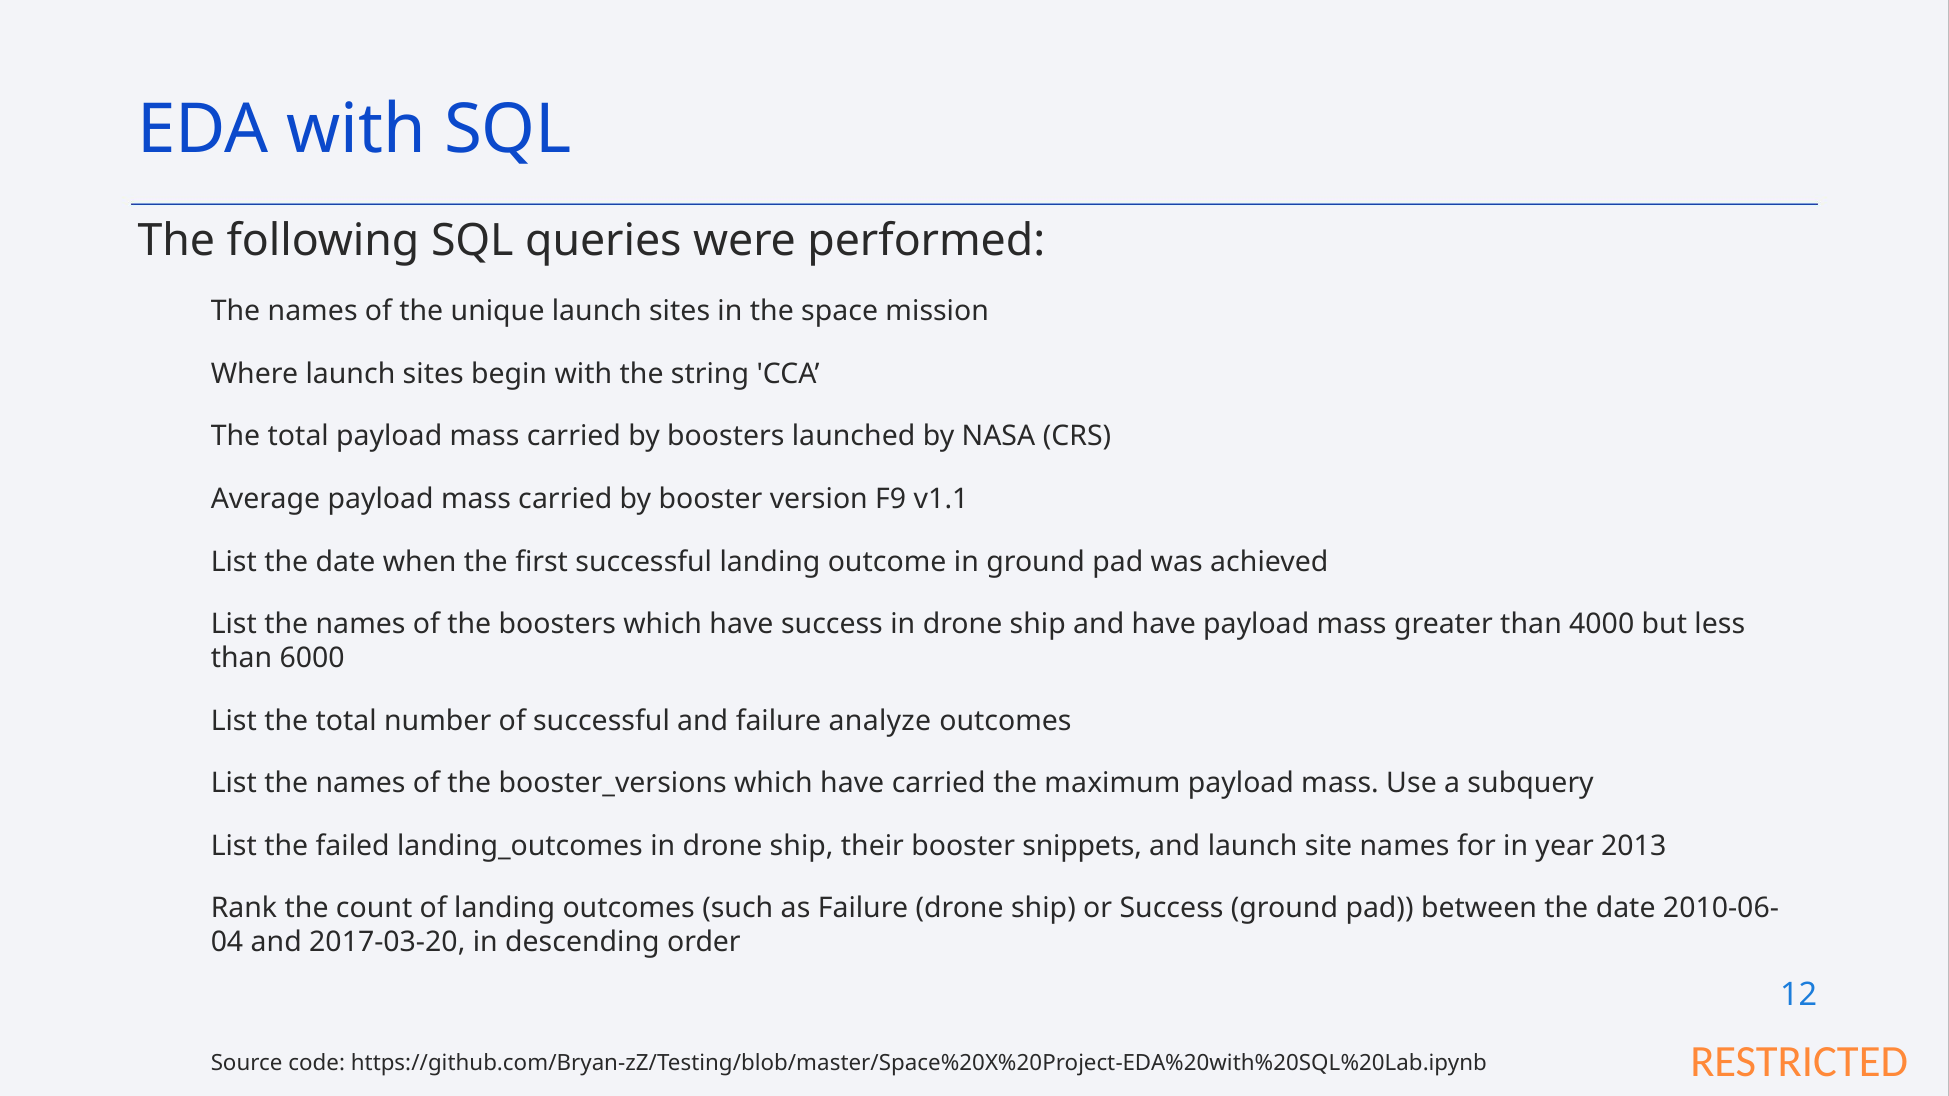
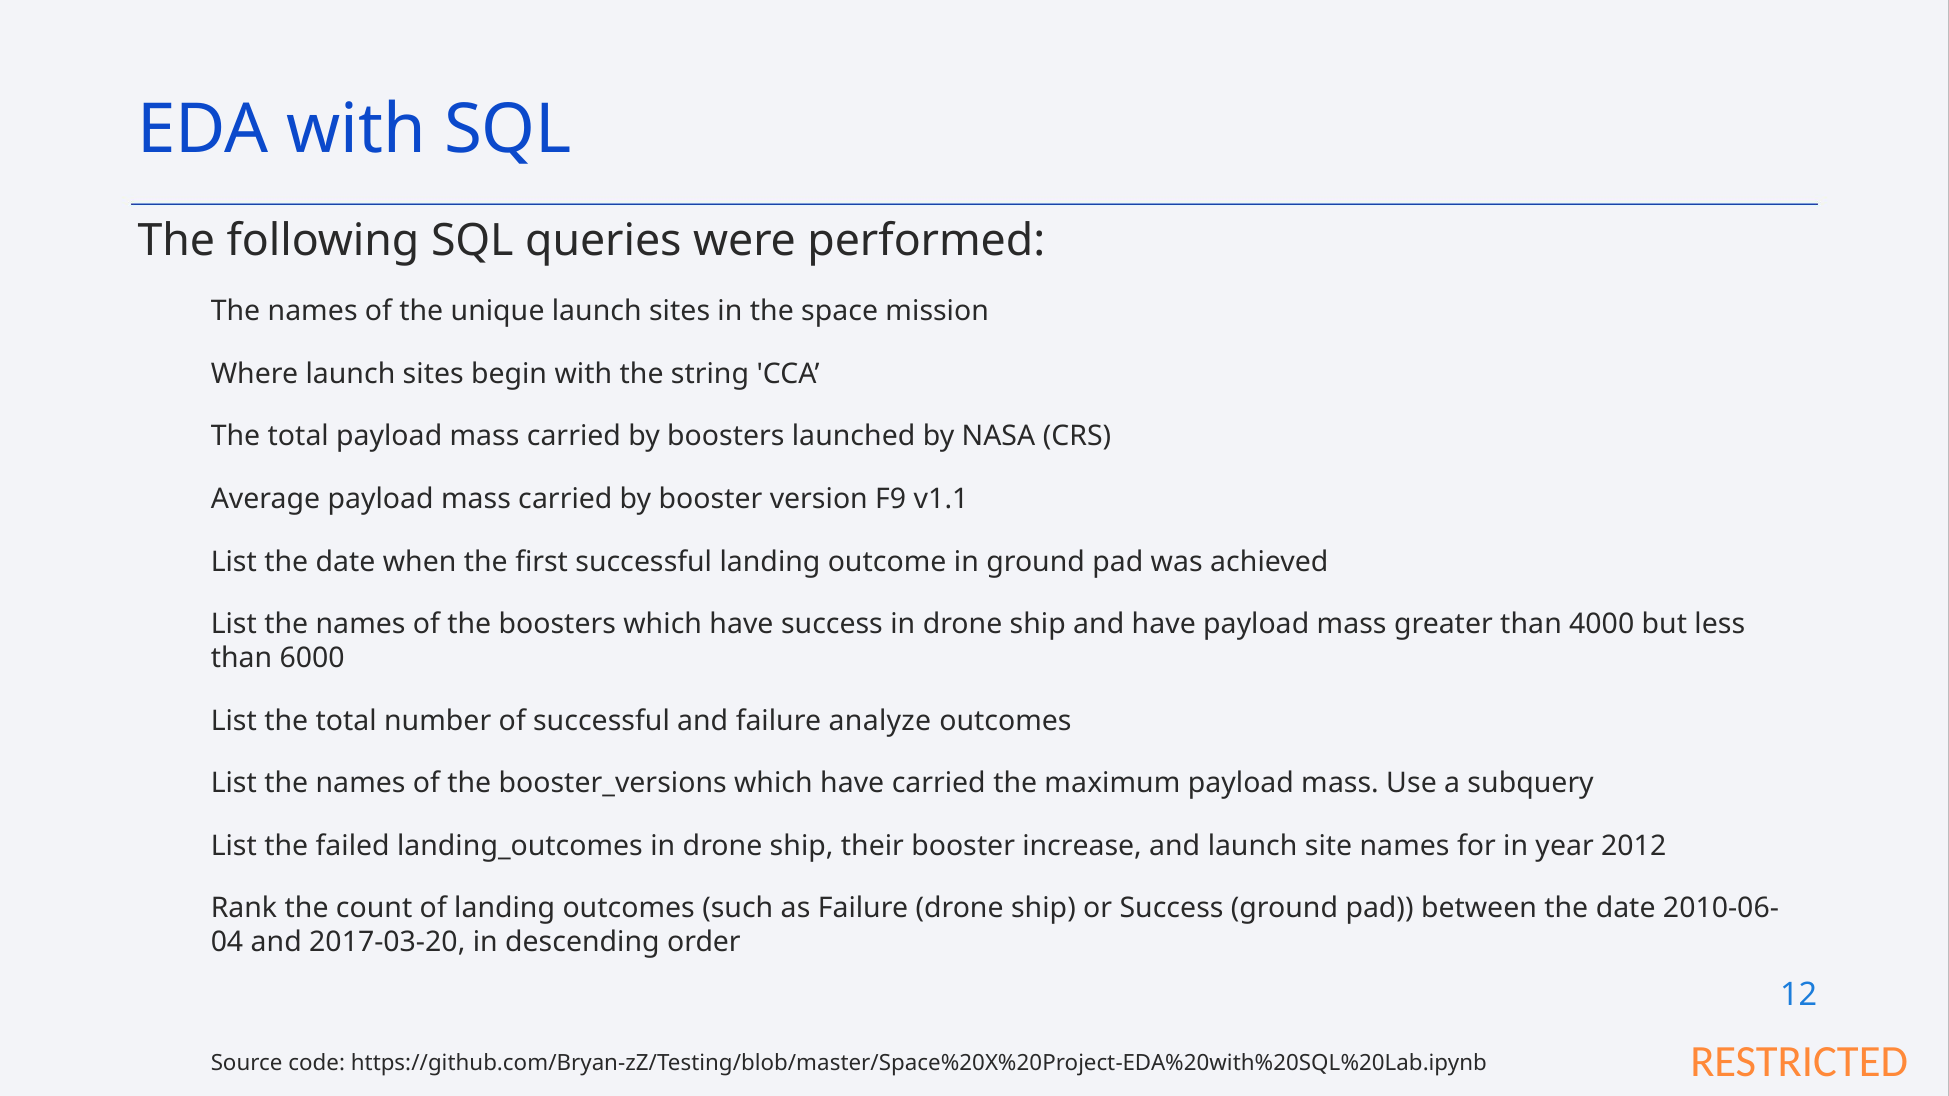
snippets: snippets -> increase
2013: 2013 -> 2012
